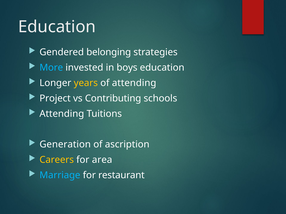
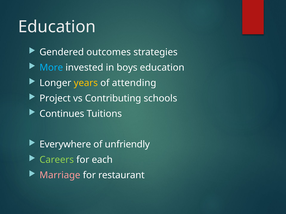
belonging: belonging -> outcomes
Attending at (62, 114): Attending -> Continues
Generation: Generation -> Everywhere
ascription: ascription -> unfriendly
Careers colour: yellow -> light green
area: area -> each
Marriage colour: light blue -> pink
